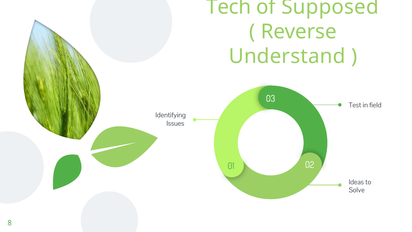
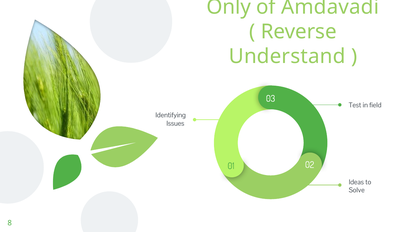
Tech: Tech -> Only
Supposed: Supposed -> Amdavadi
